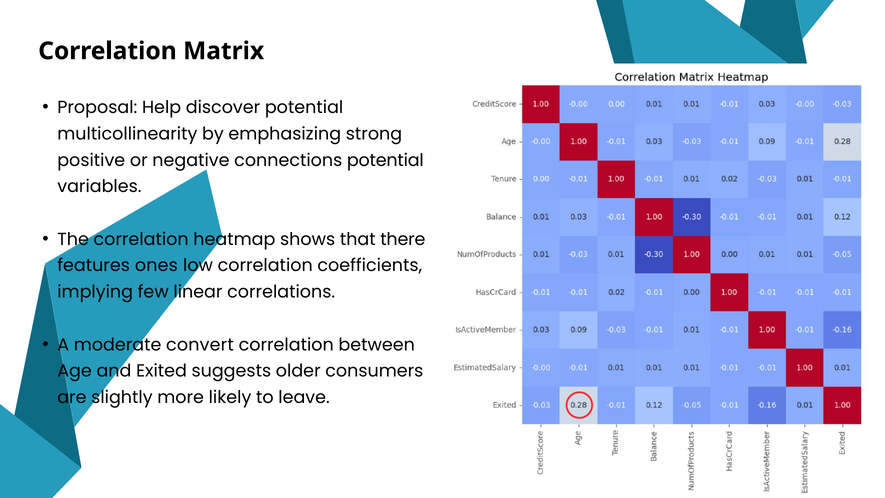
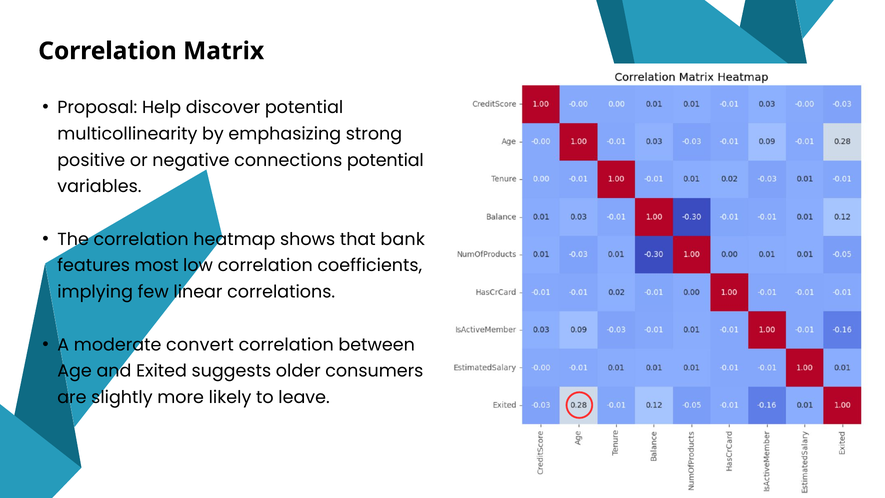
there: there -> bank
ones: ones -> most
